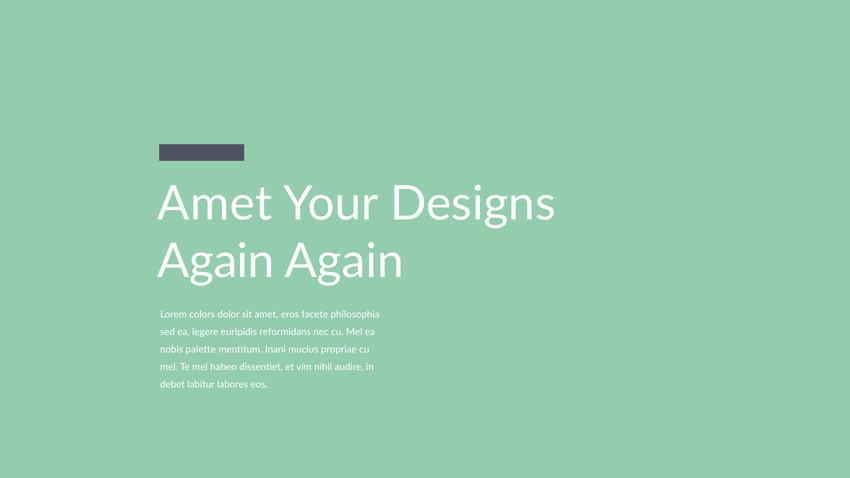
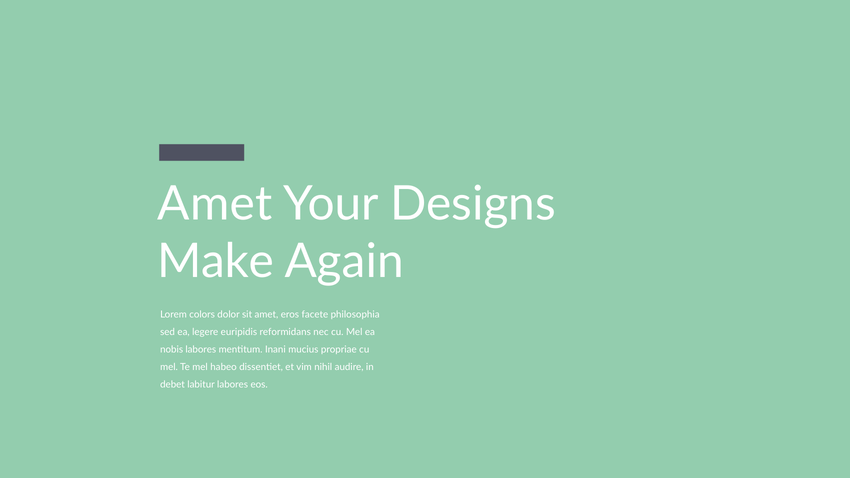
Again at (216, 261): Again -> Make
nobis palette: palette -> labores
